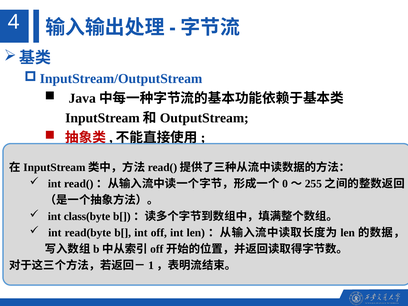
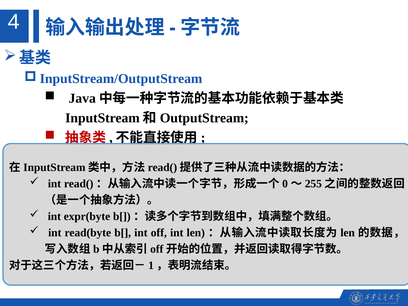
class(byte: class(byte -> expr(byte
